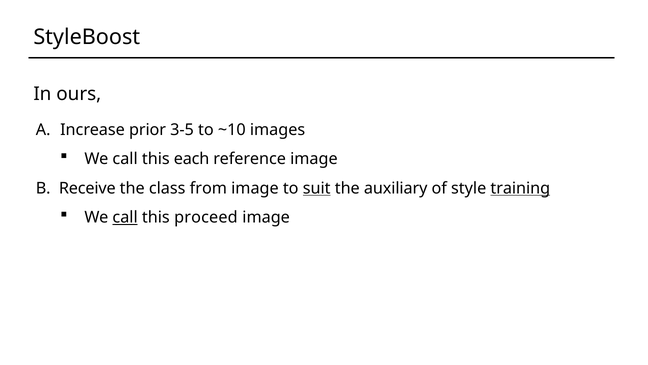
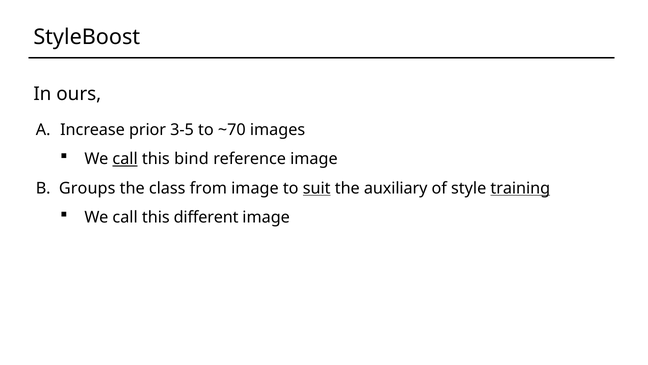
~10: ~10 -> ~70
call at (125, 159) underline: none -> present
each: each -> bind
Receive: Receive -> Groups
call at (125, 217) underline: present -> none
proceed: proceed -> different
